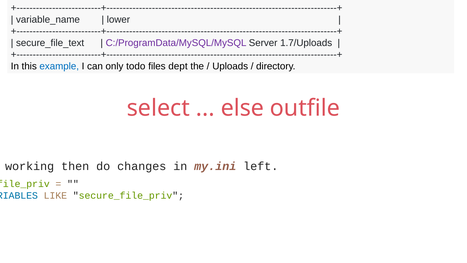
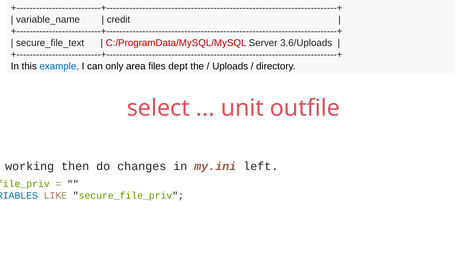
lower: lower -> credit
C:/ProgramData/MySQL/MySQL colour: purple -> red
1.7/Uploads: 1.7/Uploads -> 3.6/Uploads
todo: todo -> area
else: else -> unit
